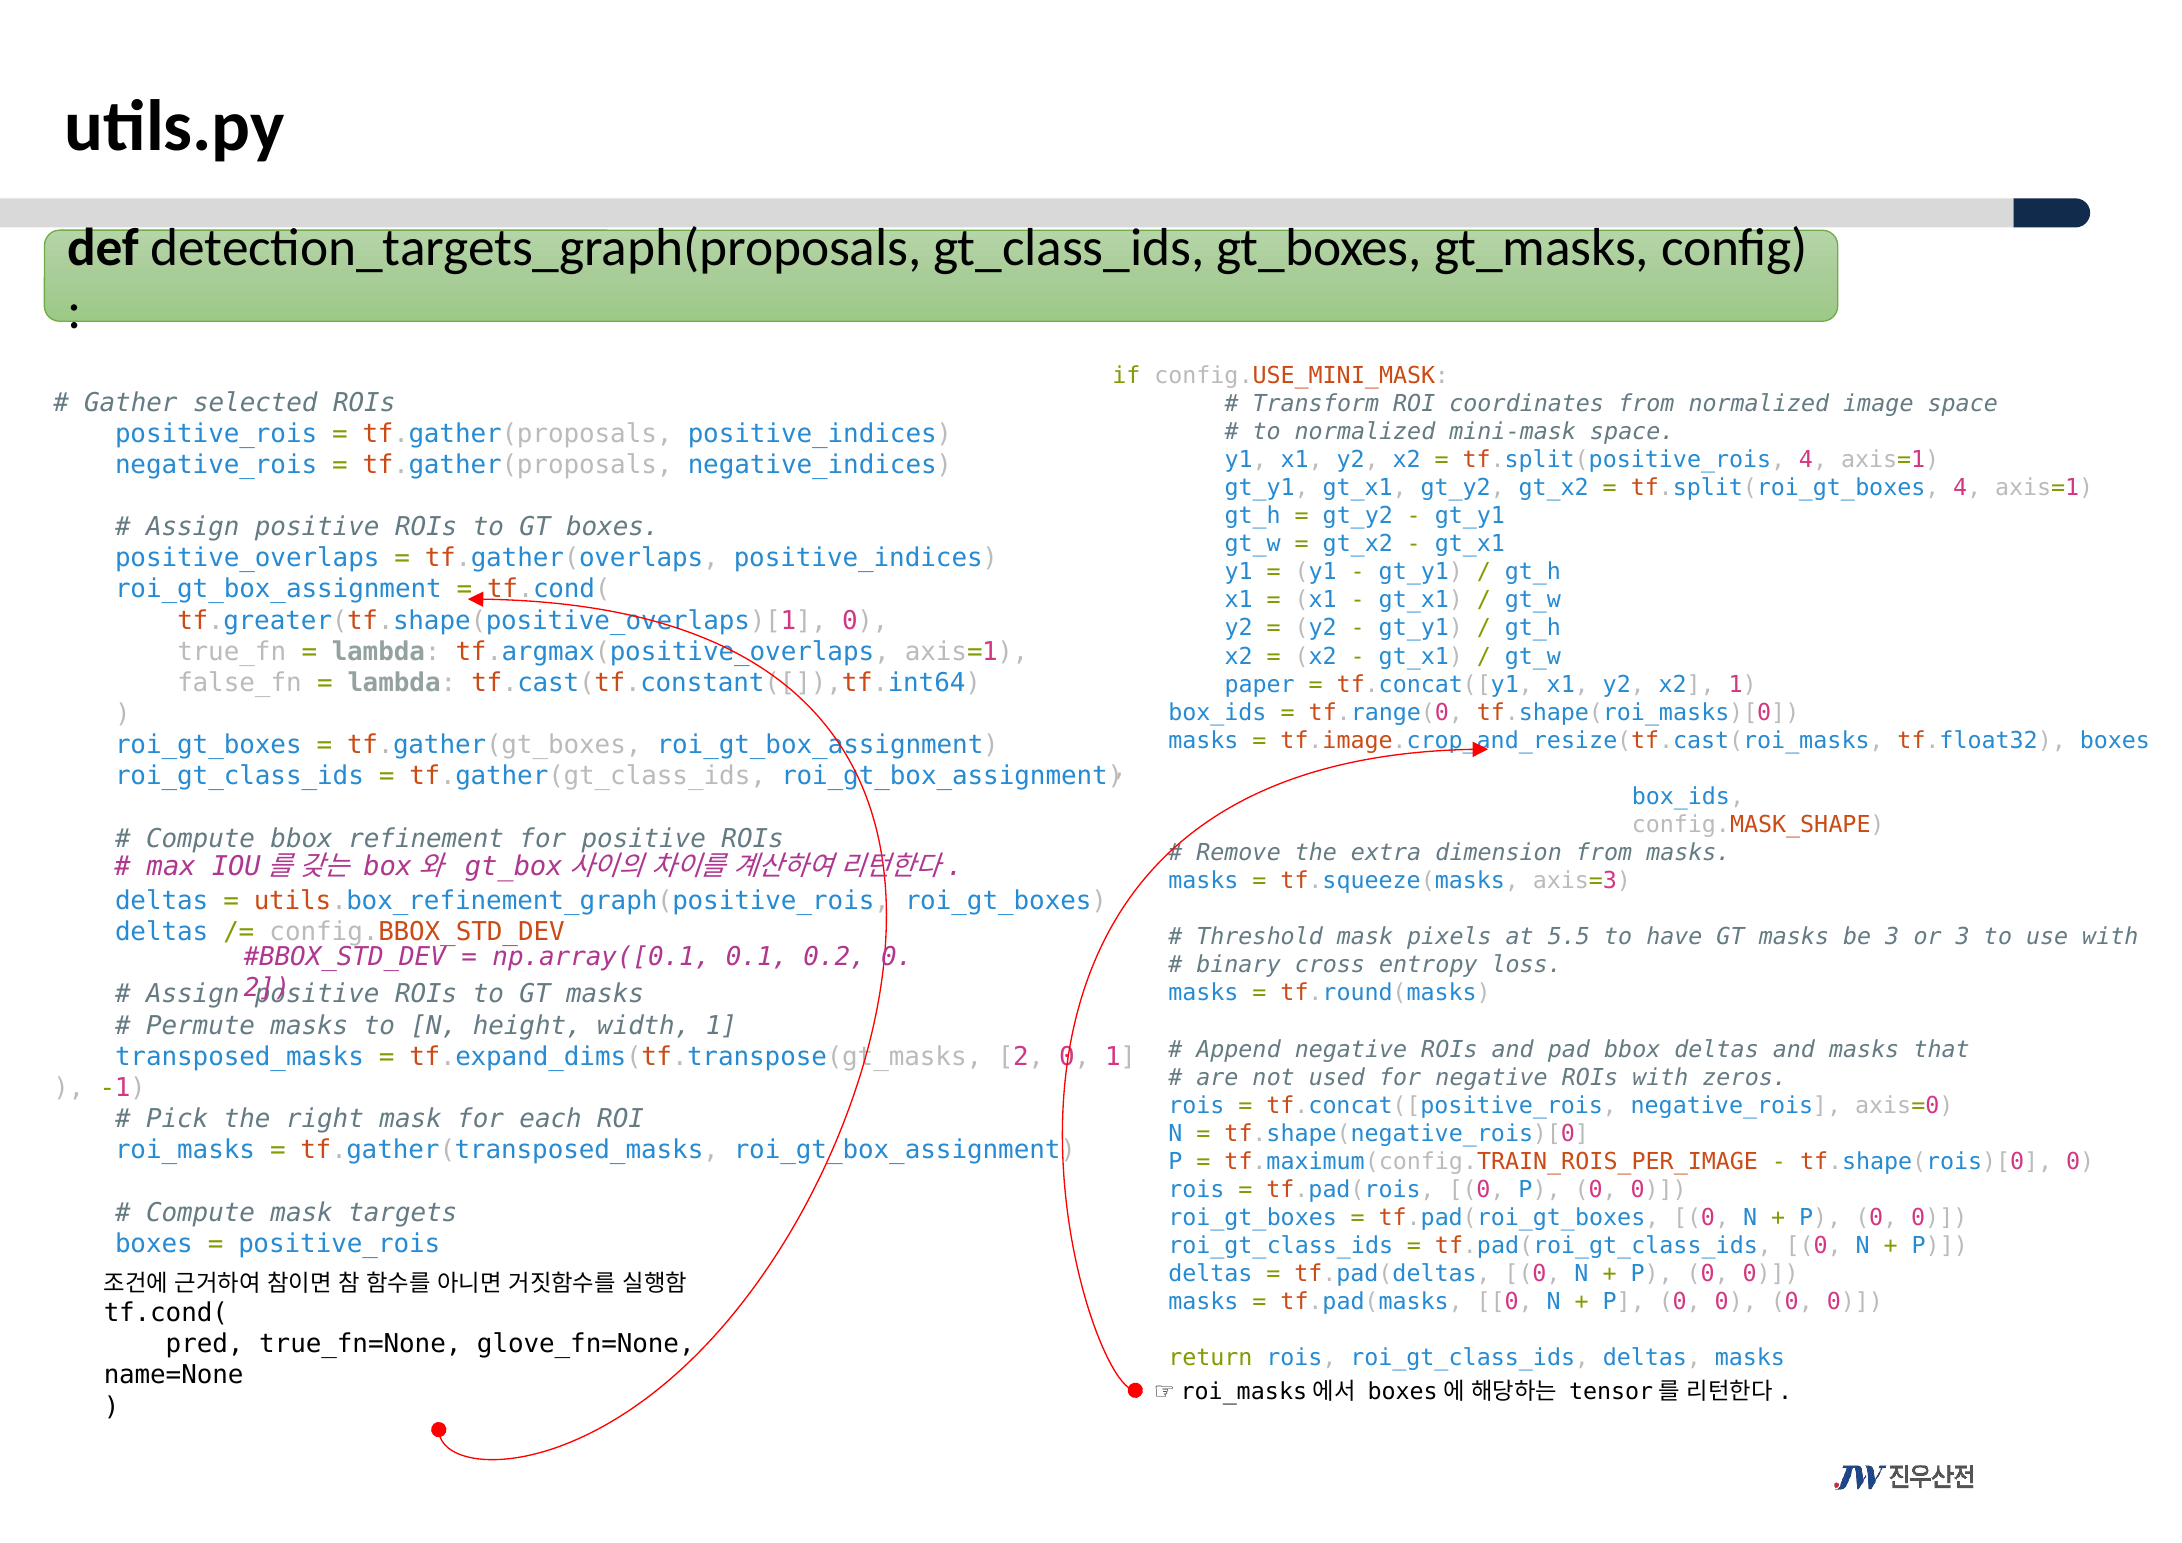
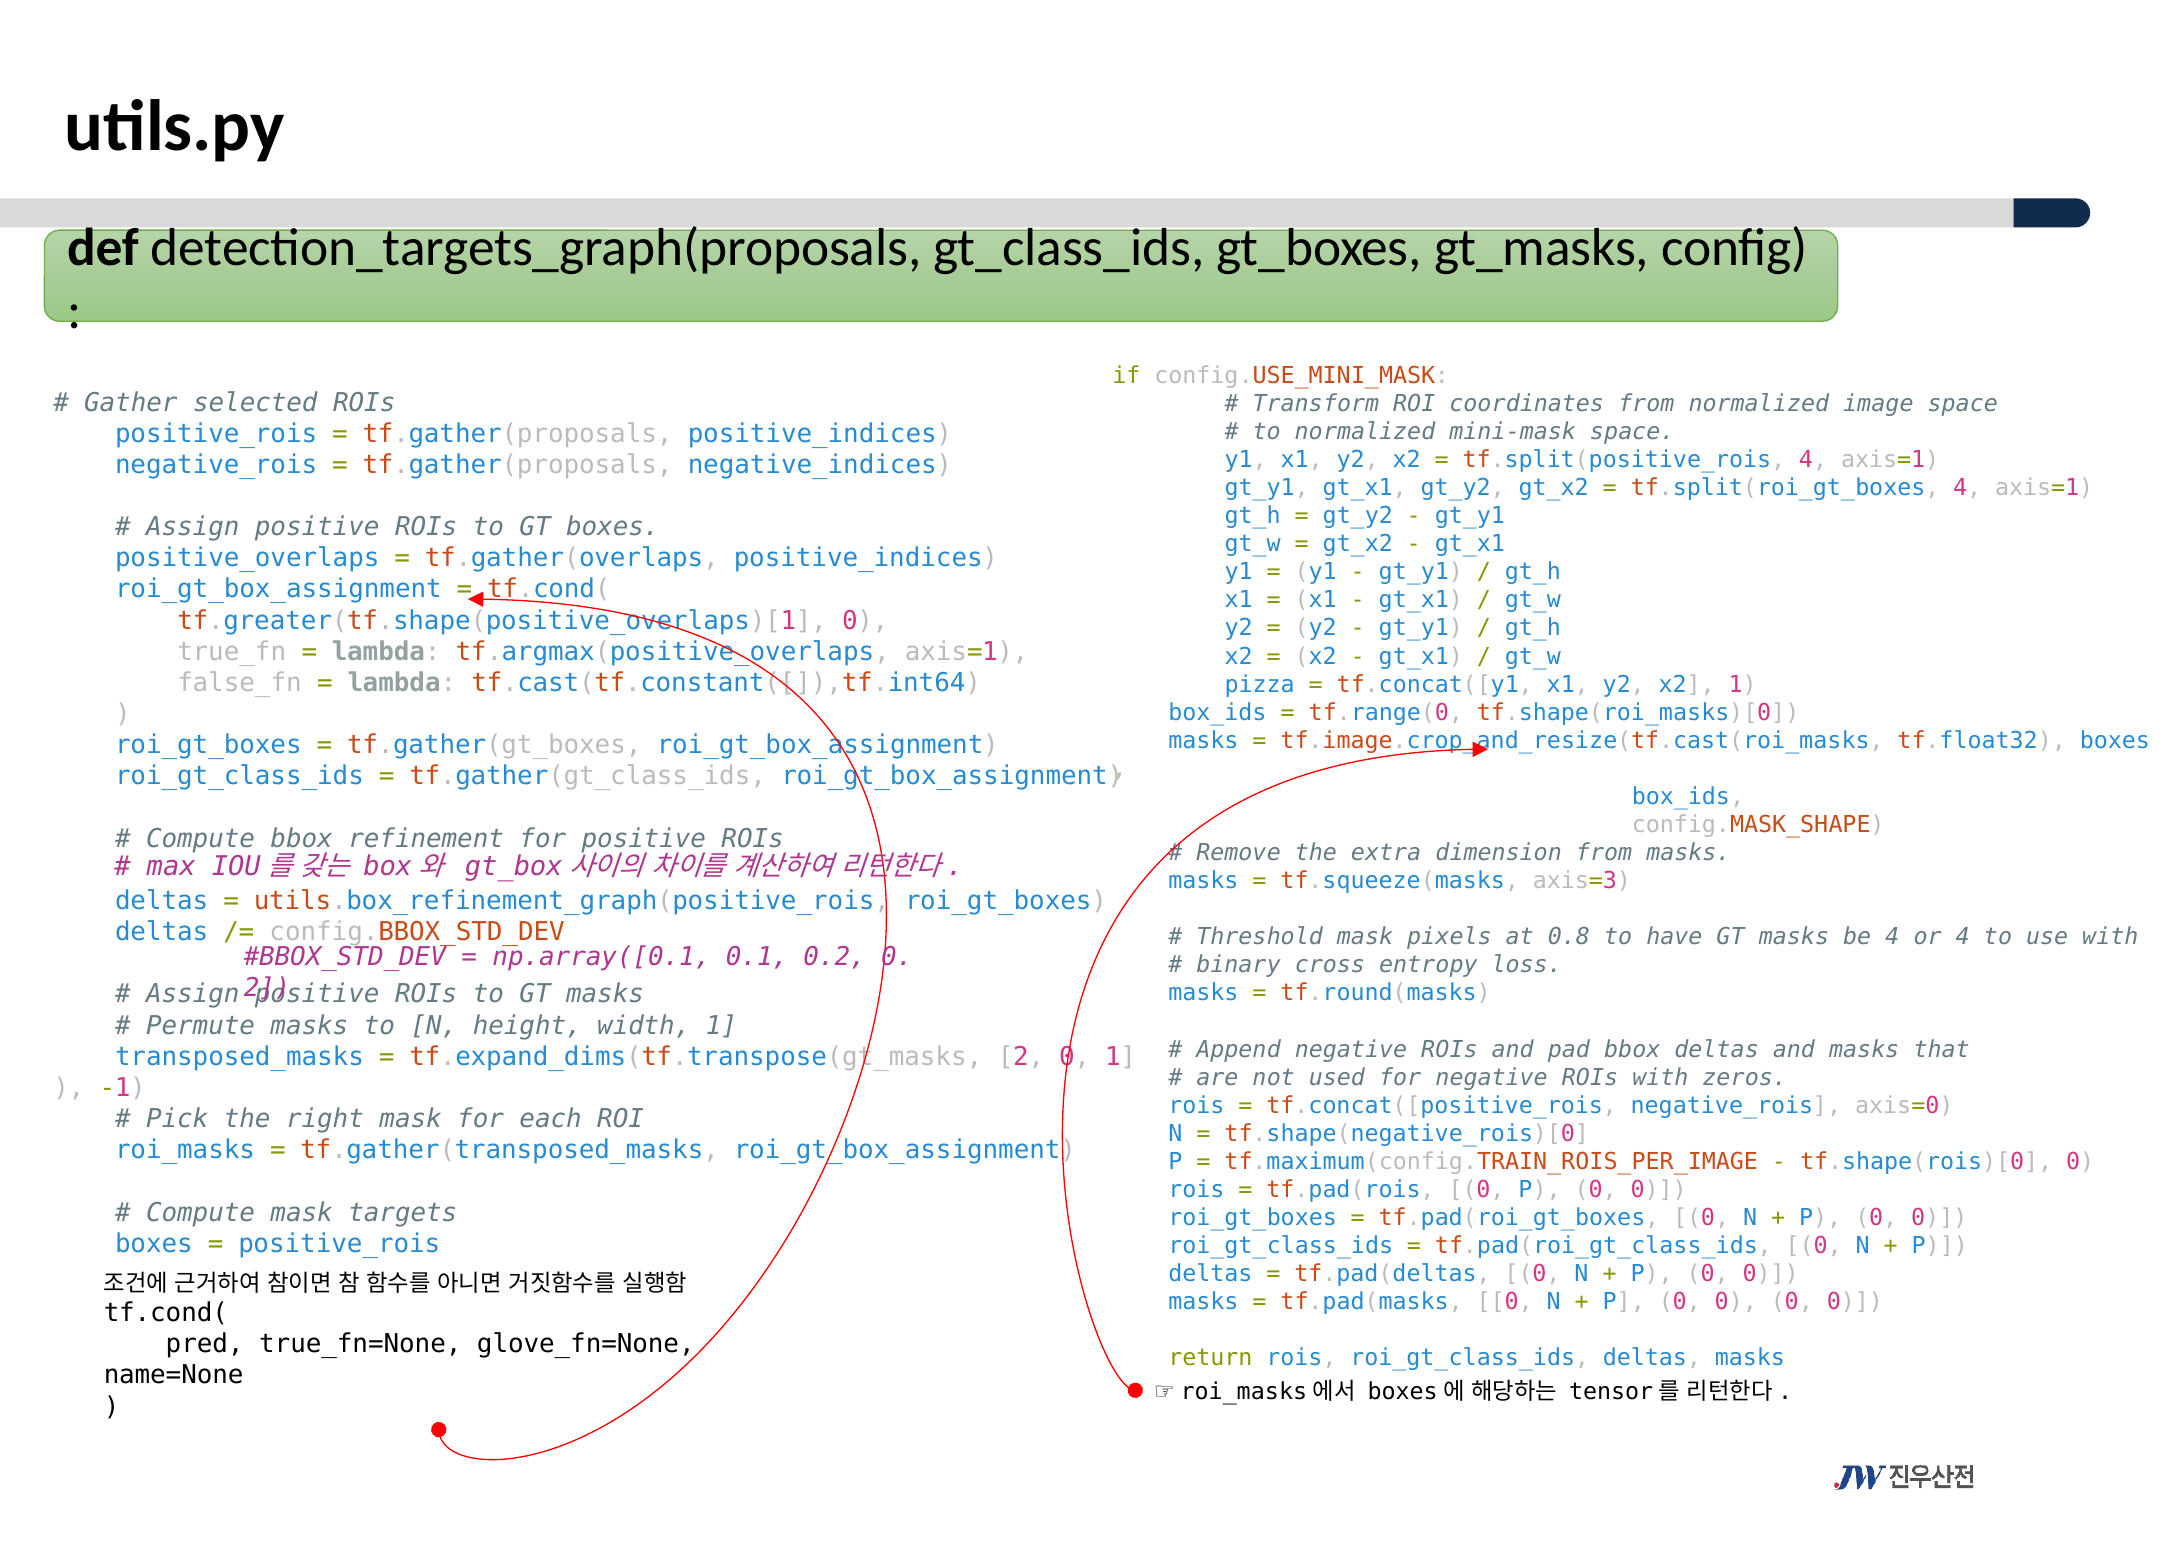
paper: paper -> pizza
5.5: 5.5 -> 0.8
be 3: 3 -> 4
or 3: 3 -> 4
